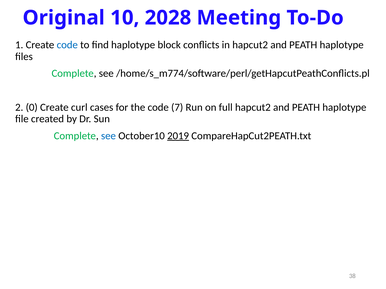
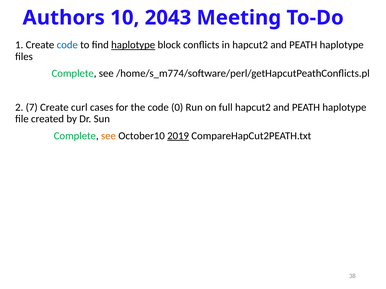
Original: Original -> Authors
2028: 2028 -> 2043
haplotype at (133, 45) underline: none -> present
0: 0 -> 7
7: 7 -> 0
see at (108, 136) colour: blue -> orange
